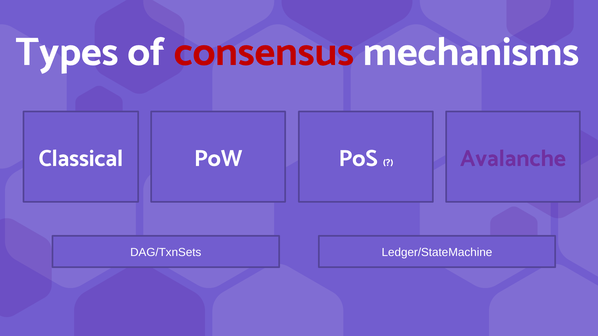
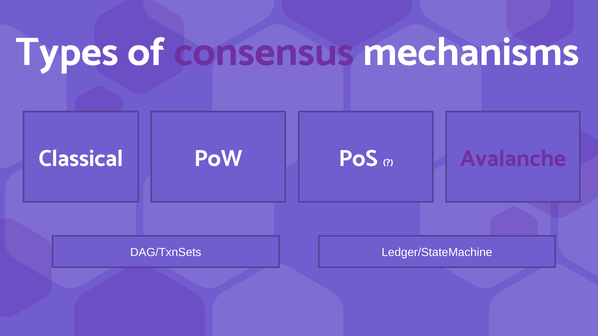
consensus colour: red -> purple
